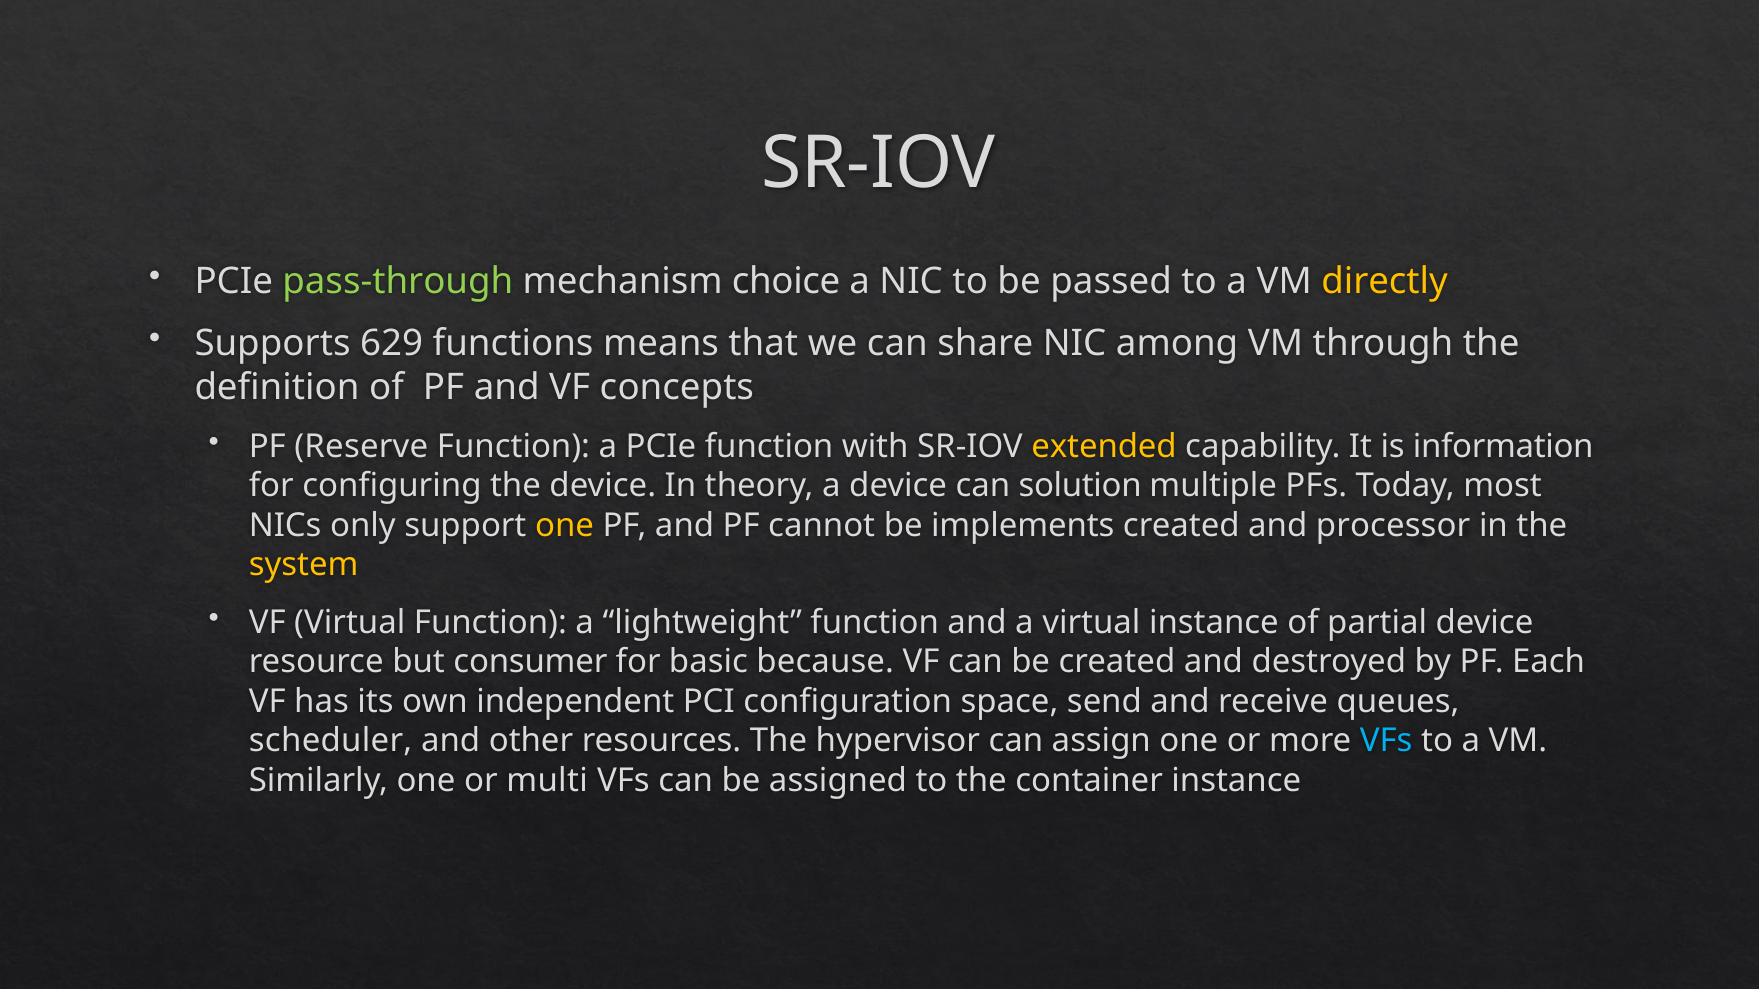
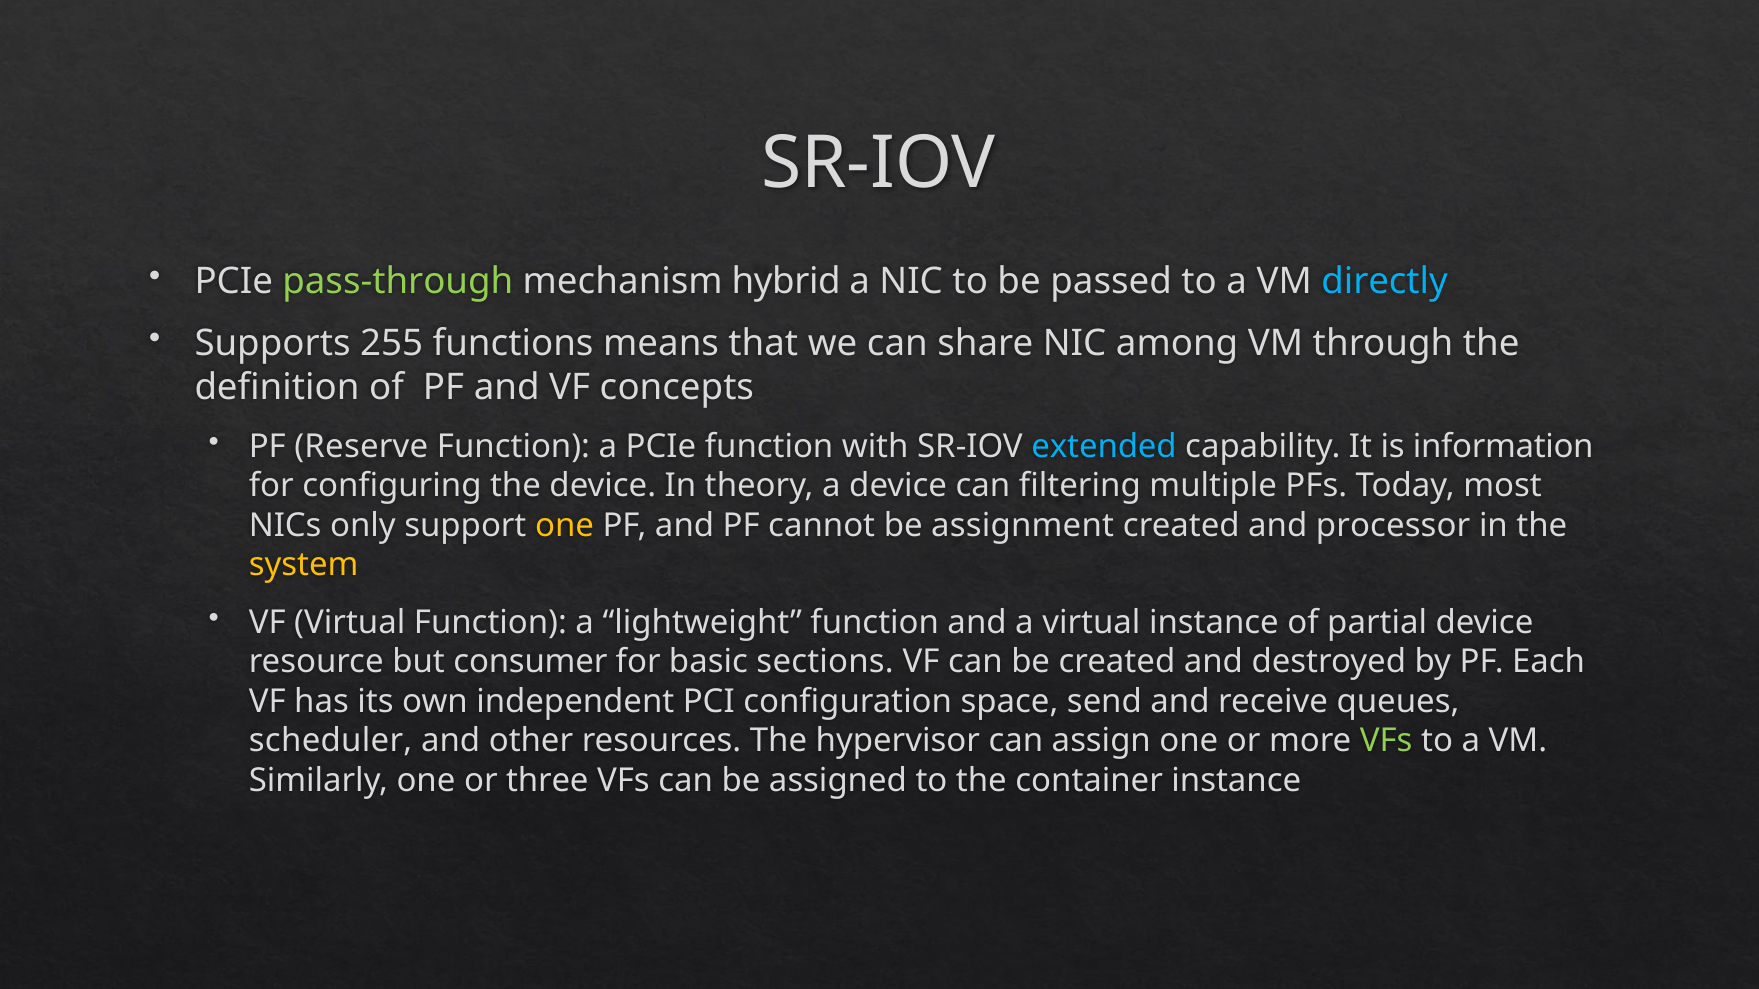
choice: choice -> hybrid
directly colour: yellow -> light blue
629: 629 -> 255
extended colour: yellow -> light blue
solution: solution -> filtering
implements: implements -> assignment
because: because -> sections
VFs at (1386, 741) colour: light blue -> light green
multi: multi -> three
